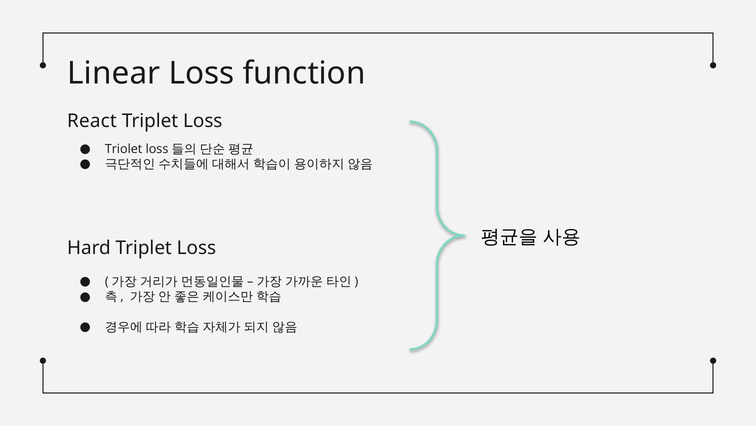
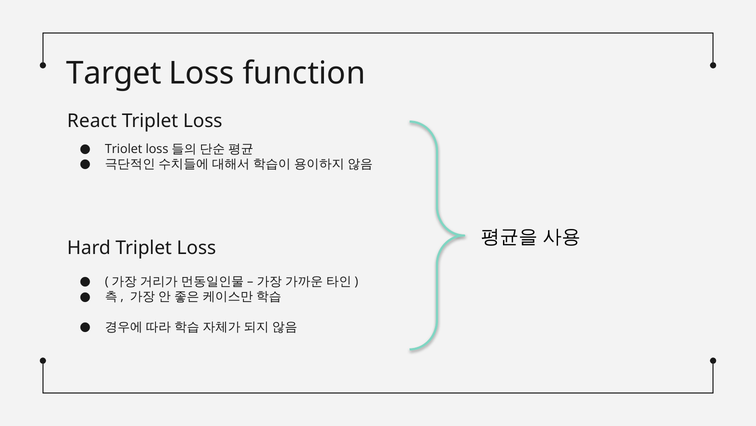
Linear: Linear -> Target
